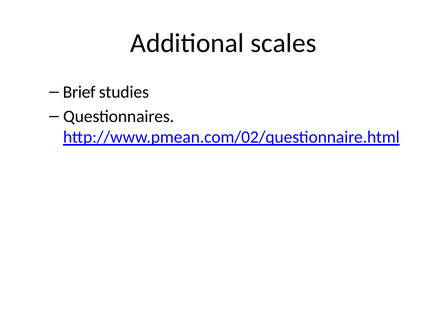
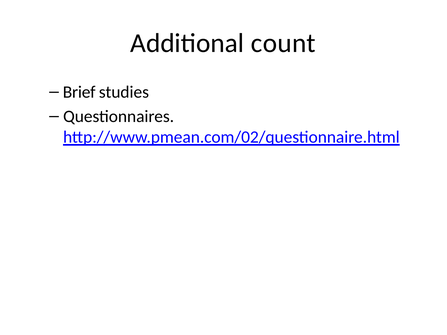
scales: scales -> count
